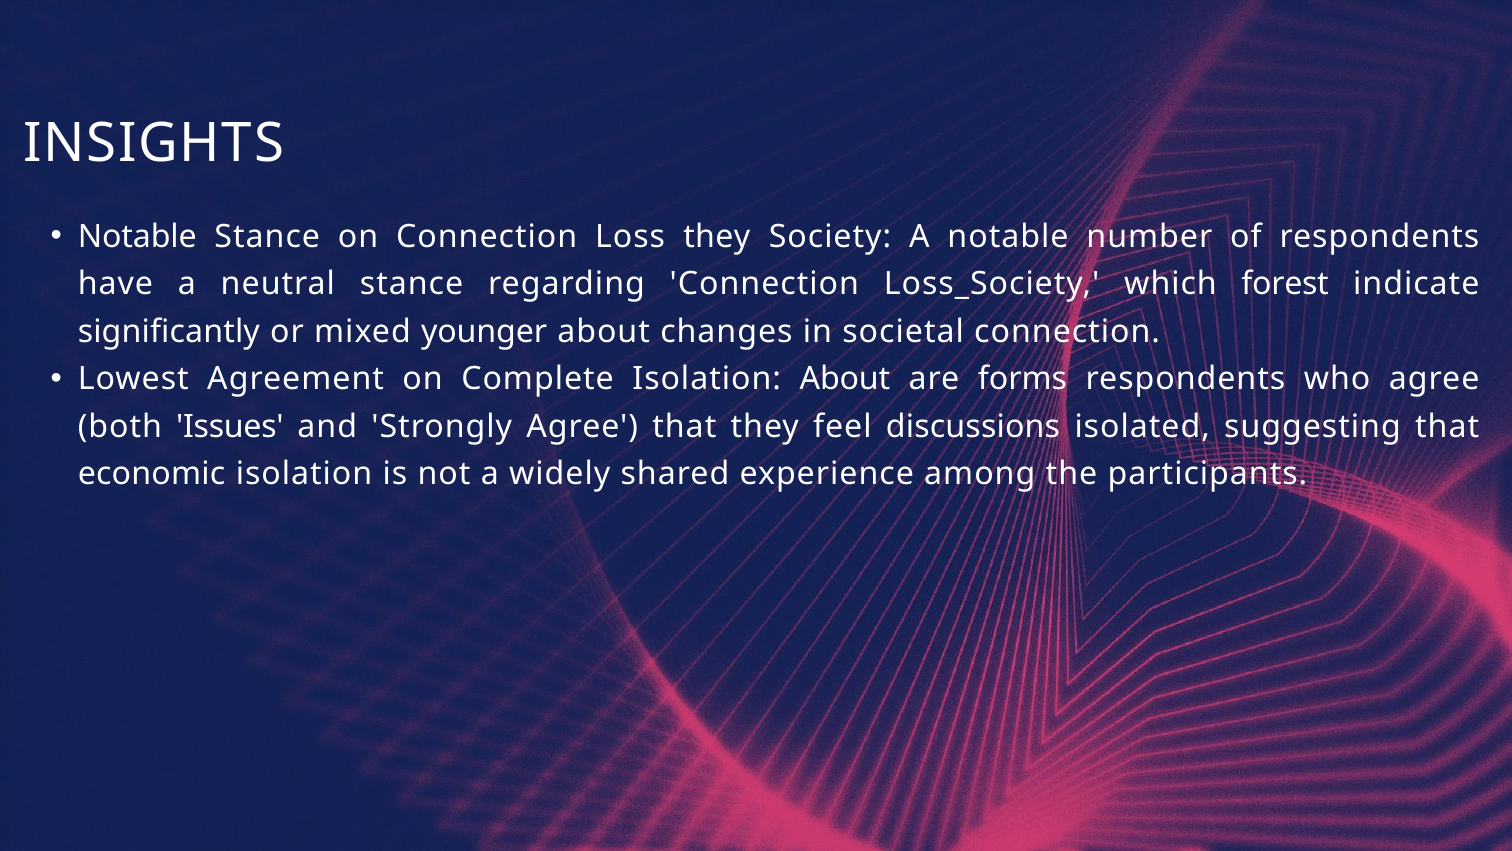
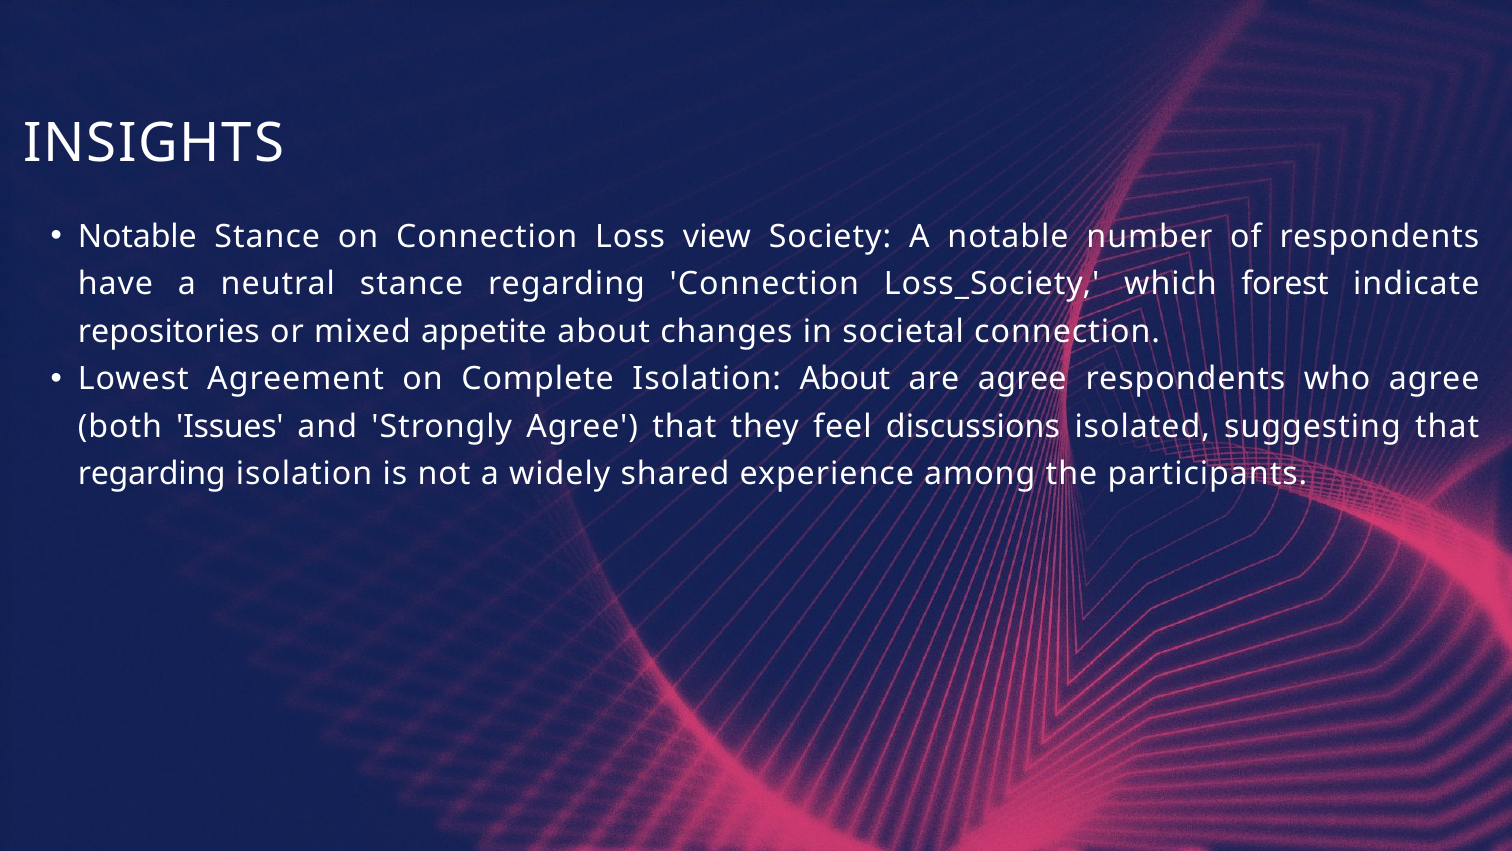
Loss they: they -> view
significantly: significantly -> repositories
younger: younger -> appetite
are forms: forms -> agree
economic at (152, 474): economic -> regarding
